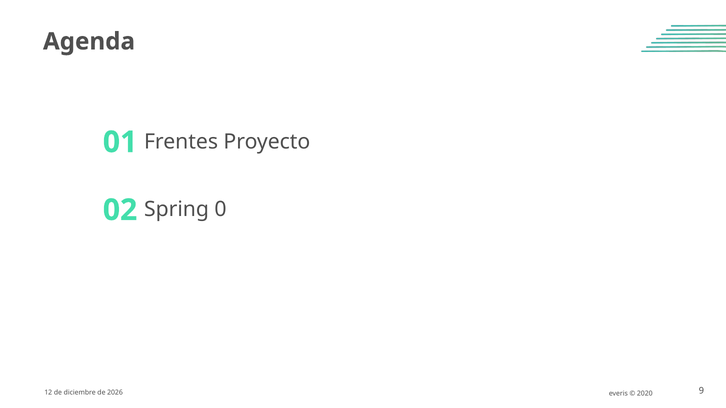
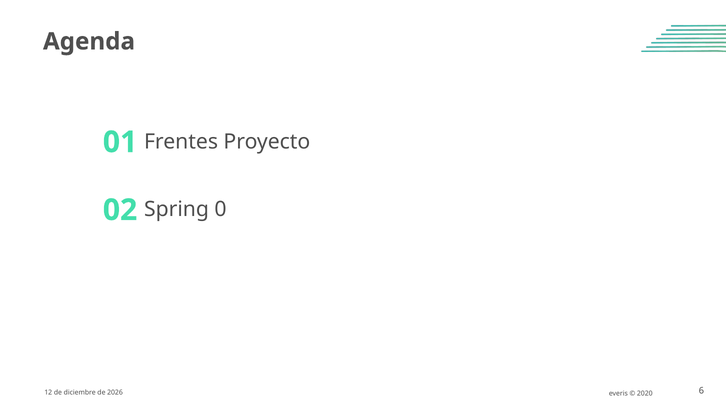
9: 9 -> 6
